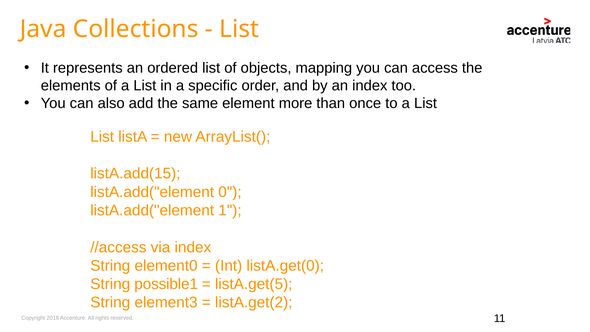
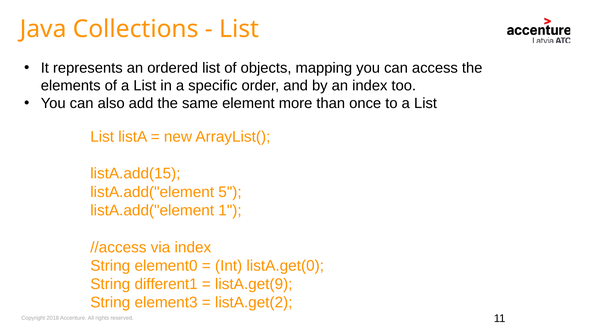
0: 0 -> 5
possible1: possible1 -> different1
listA.get(5: listA.get(5 -> listA.get(9
